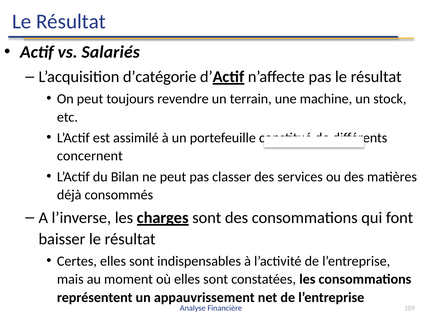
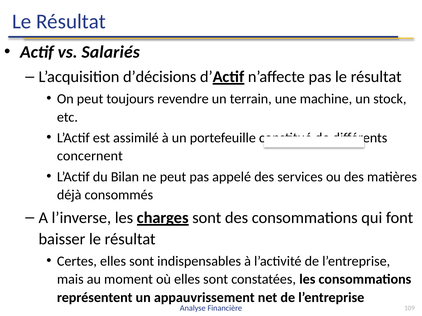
d’catégorie: d’catégorie -> d’décisions
classer: classer -> appelé
